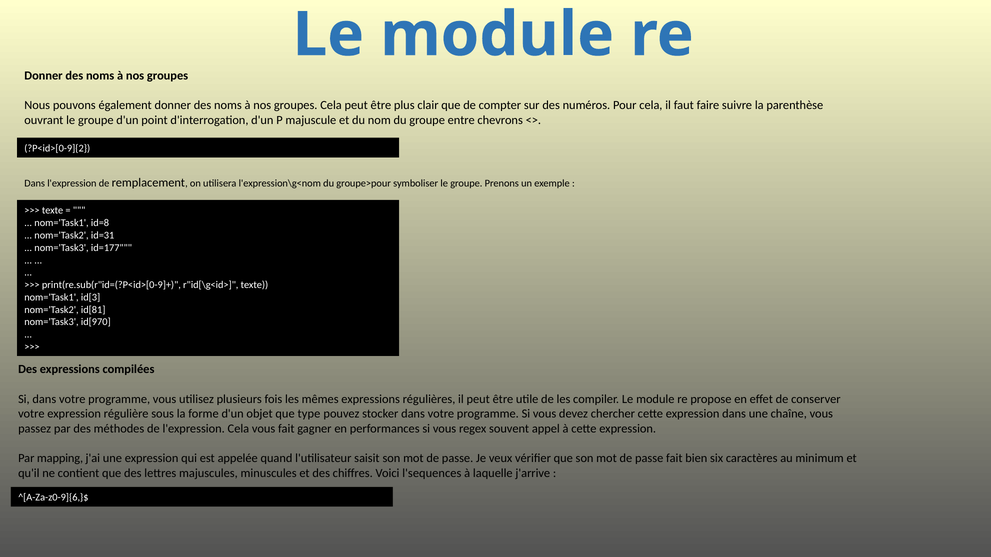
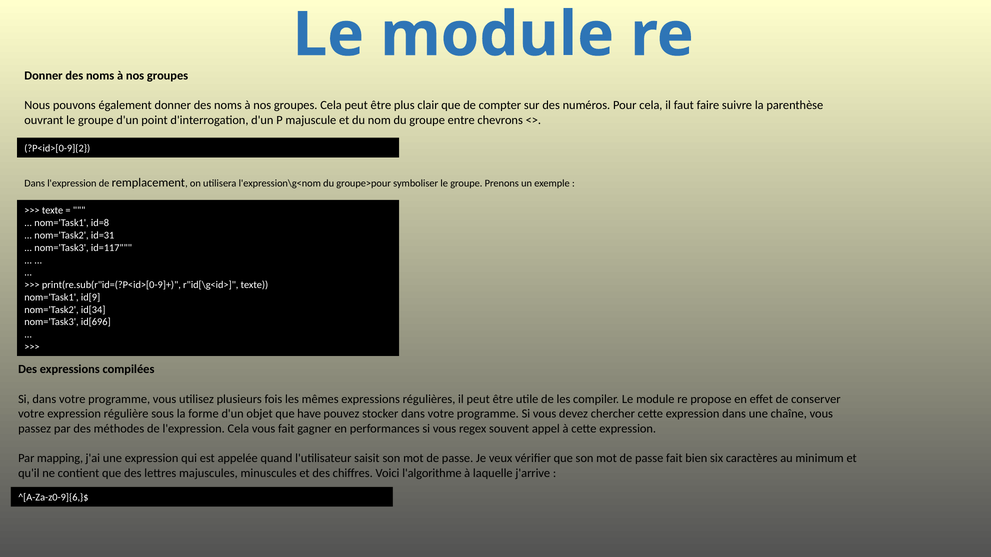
id=177: id=177 -> id=117
id[3: id[3 -> id[9
id[81: id[81 -> id[34
id[970: id[970 -> id[696
type: type -> have
l'sequences: l'sequences -> l'algorithme
